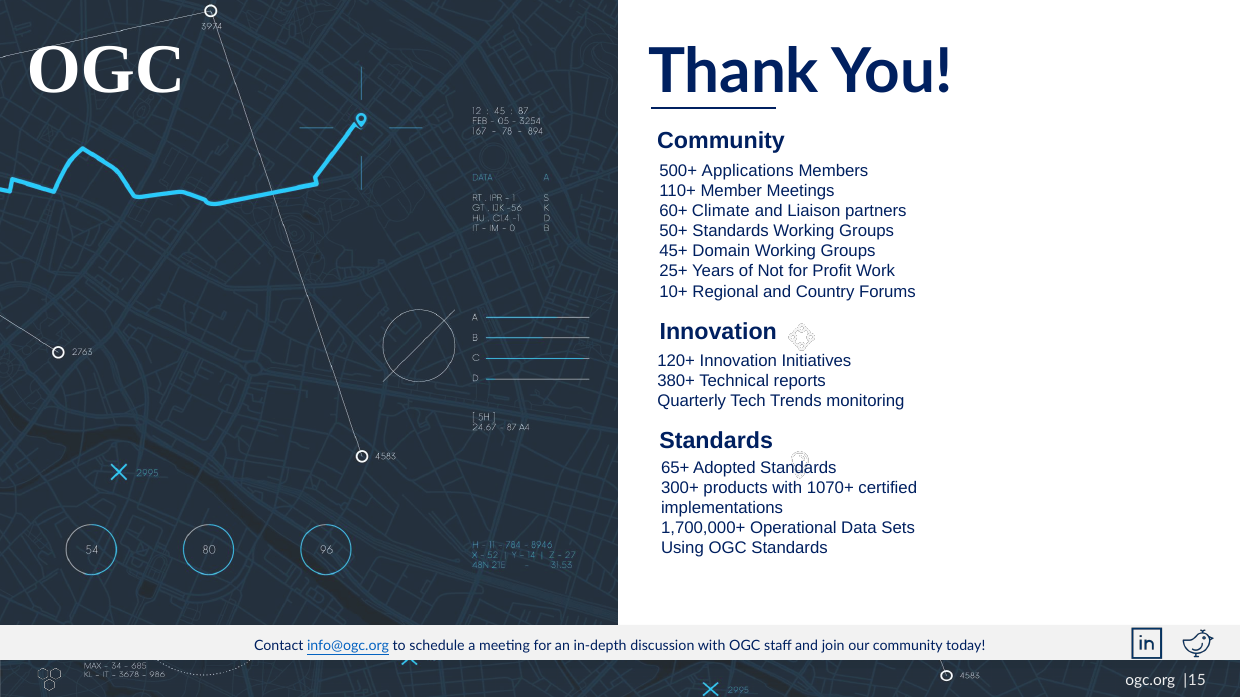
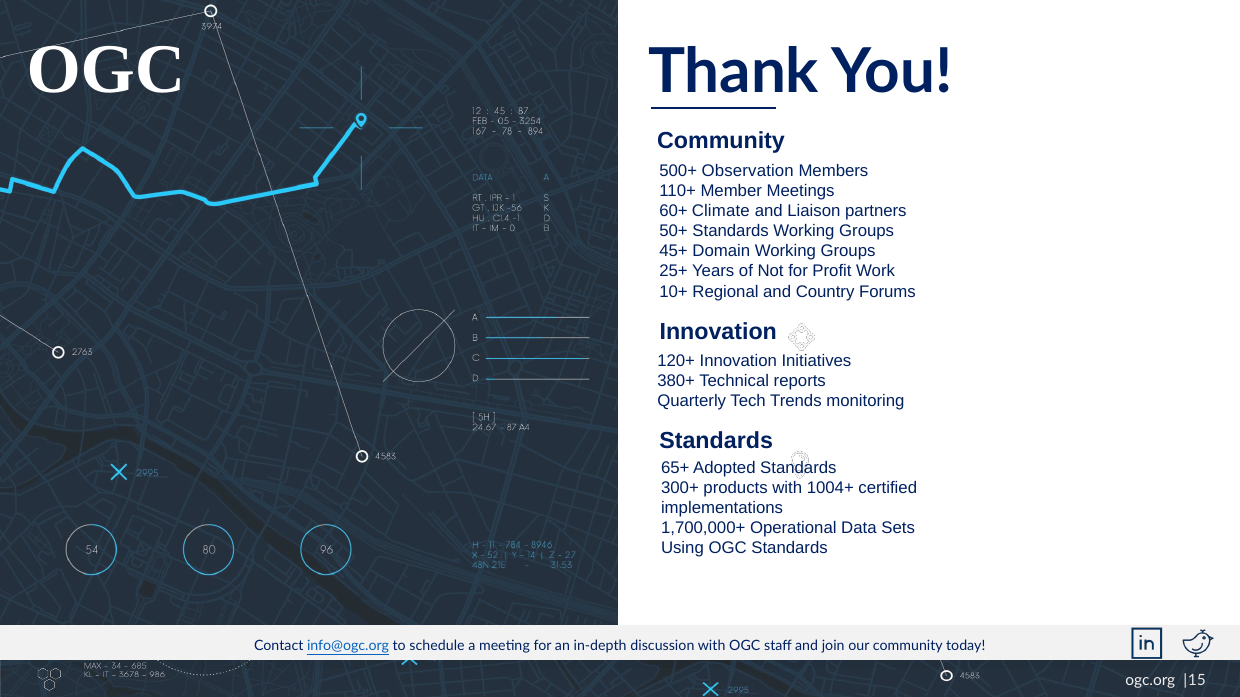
Applications: Applications -> Observation
1070+: 1070+ -> 1004+
